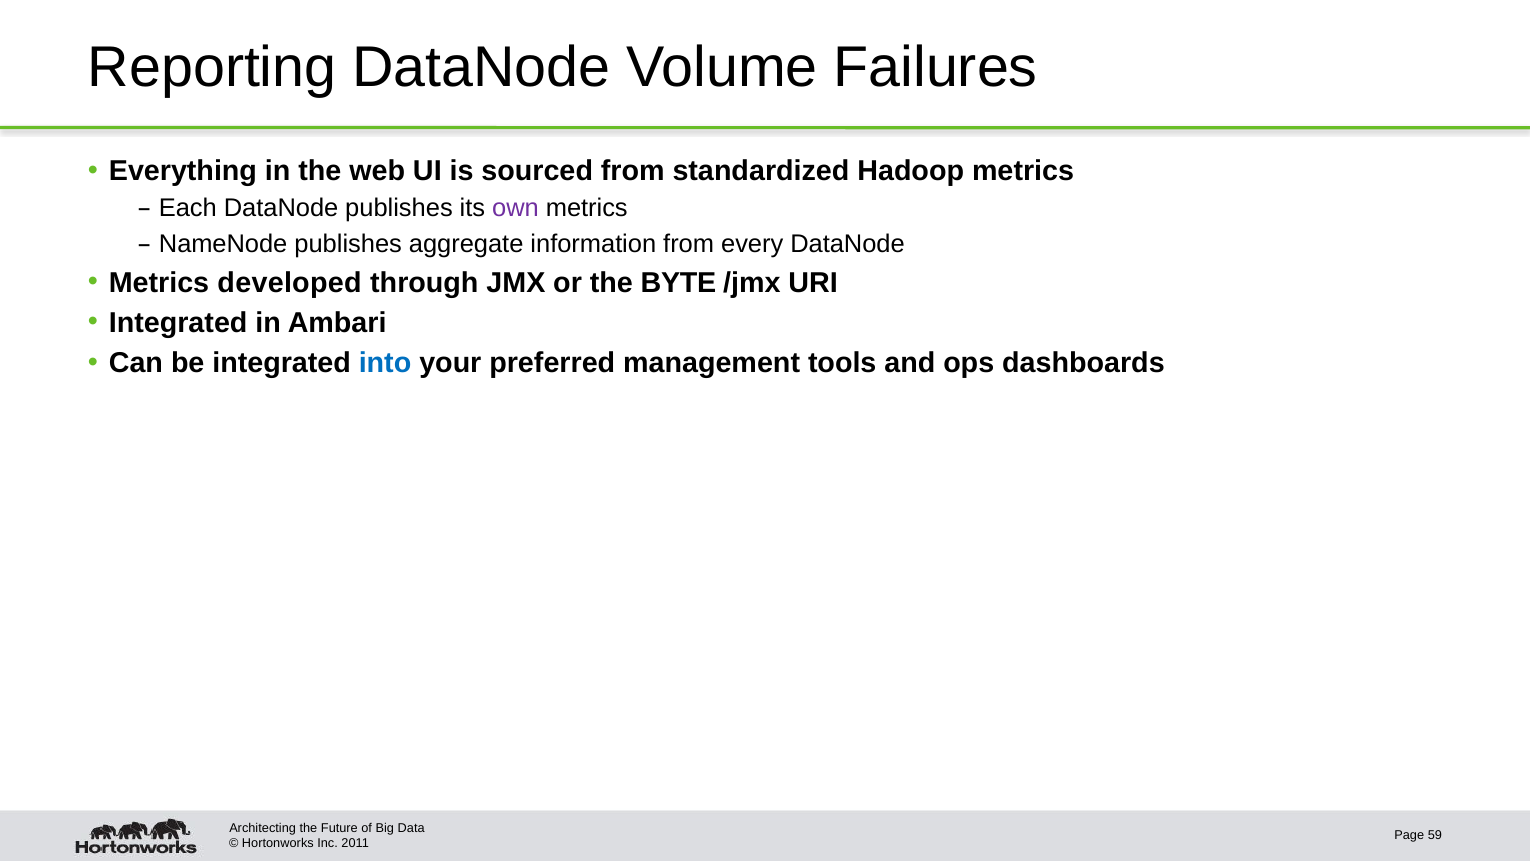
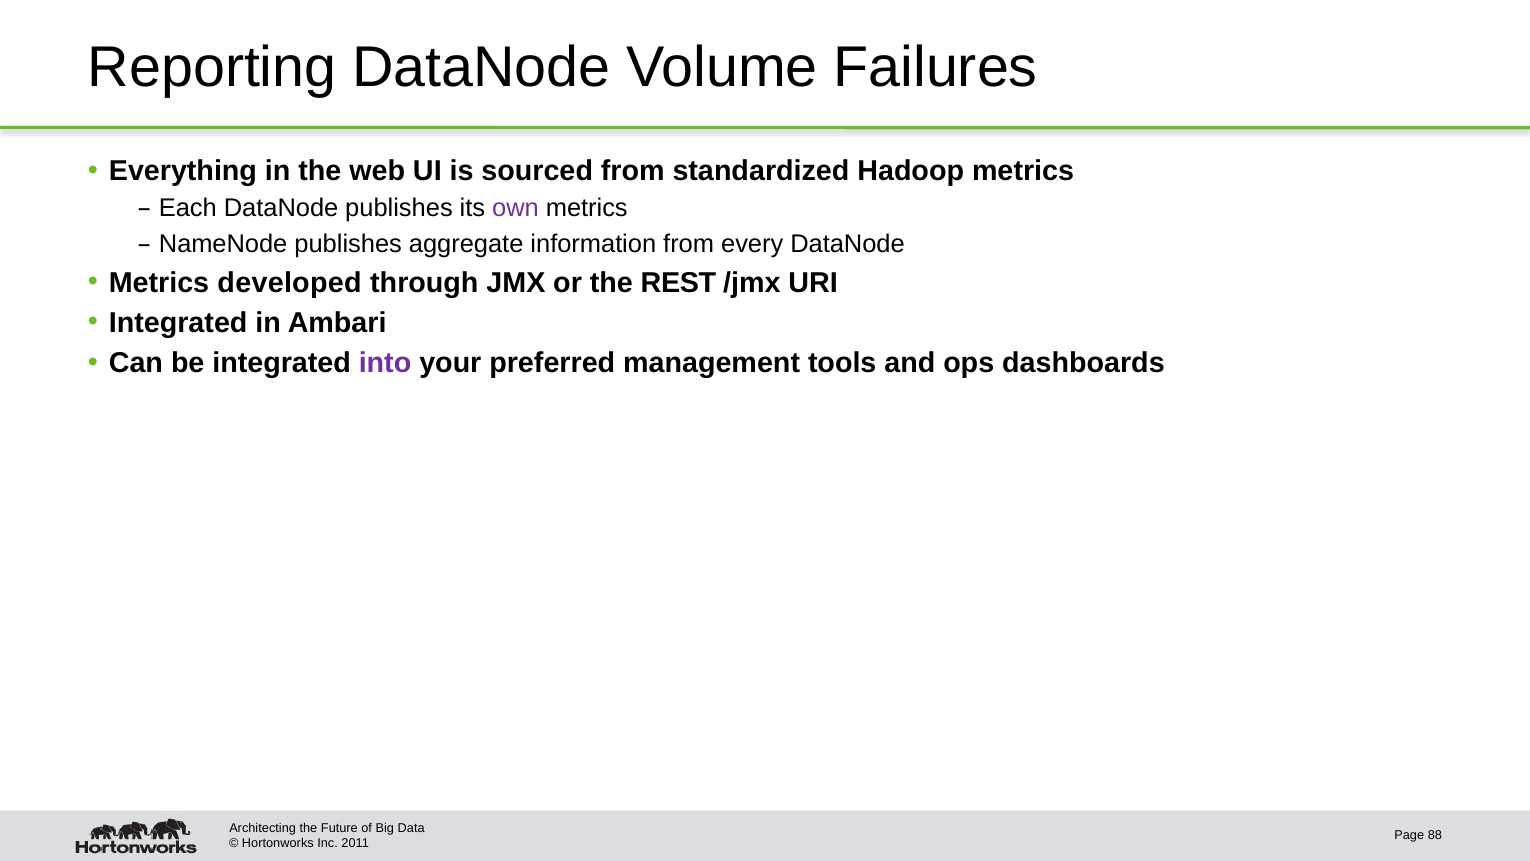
BYTE: BYTE -> REST
into colour: blue -> purple
59: 59 -> 88
